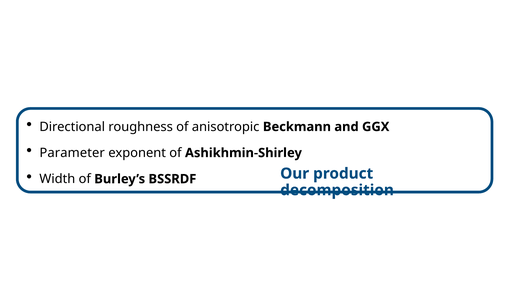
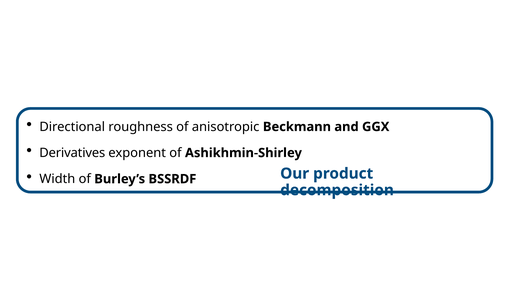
Parameter: Parameter -> Derivatives
